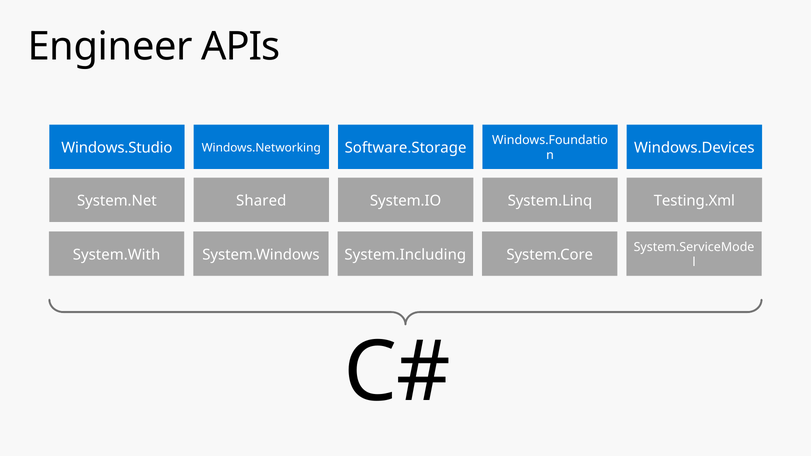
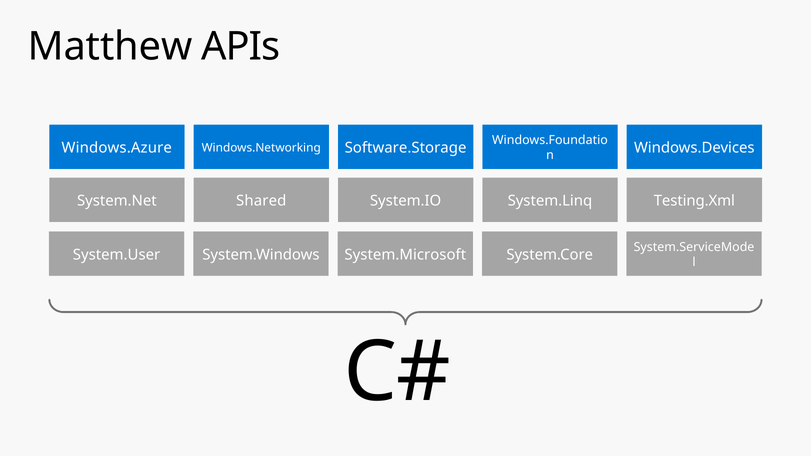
Engineer: Engineer -> Matthew
Windows.Studio: Windows.Studio -> Windows.Azure
System.With: System.With -> System.User
System.Including: System.Including -> System.Microsoft
